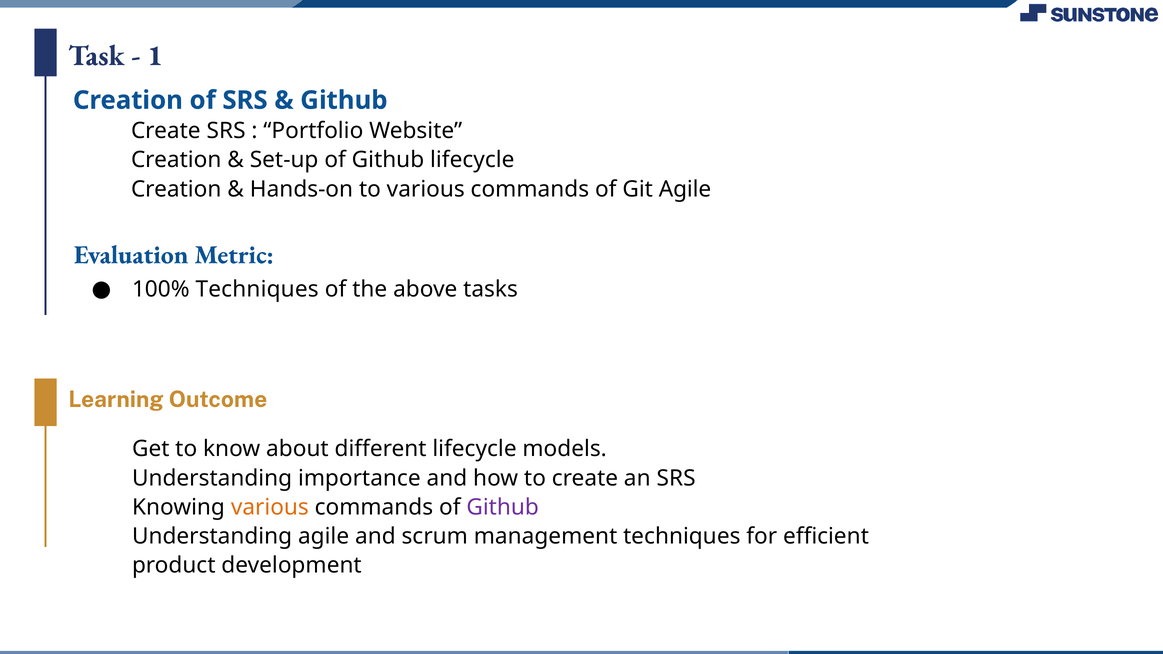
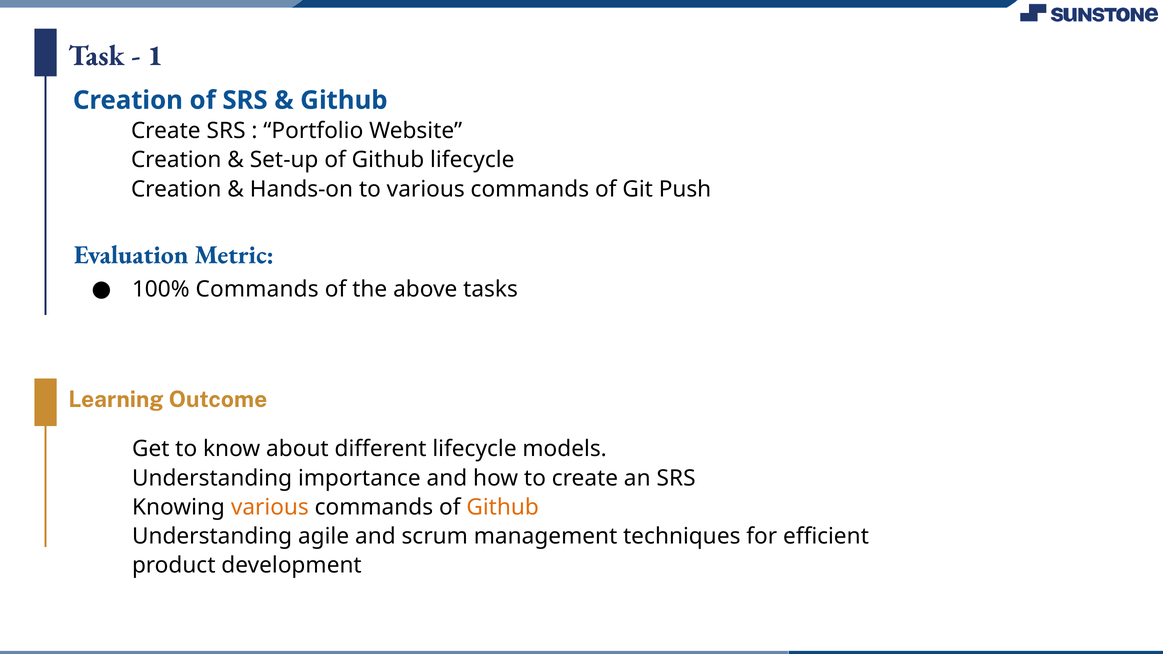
Git Agile: Agile -> Push
100% Techniques: Techniques -> Commands
Github at (503, 507) colour: purple -> orange
